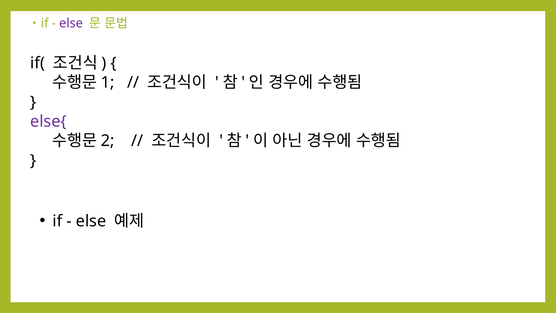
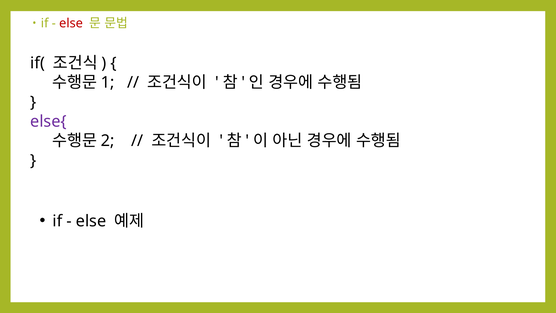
else at (71, 23) colour: purple -> red
